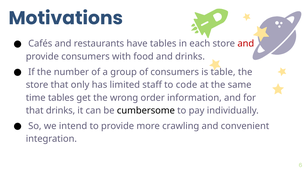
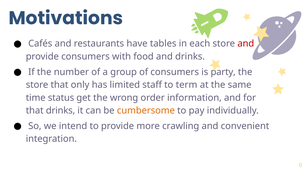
table: table -> party
code: code -> term
time tables: tables -> status
cumbersome colour: black -> orange
